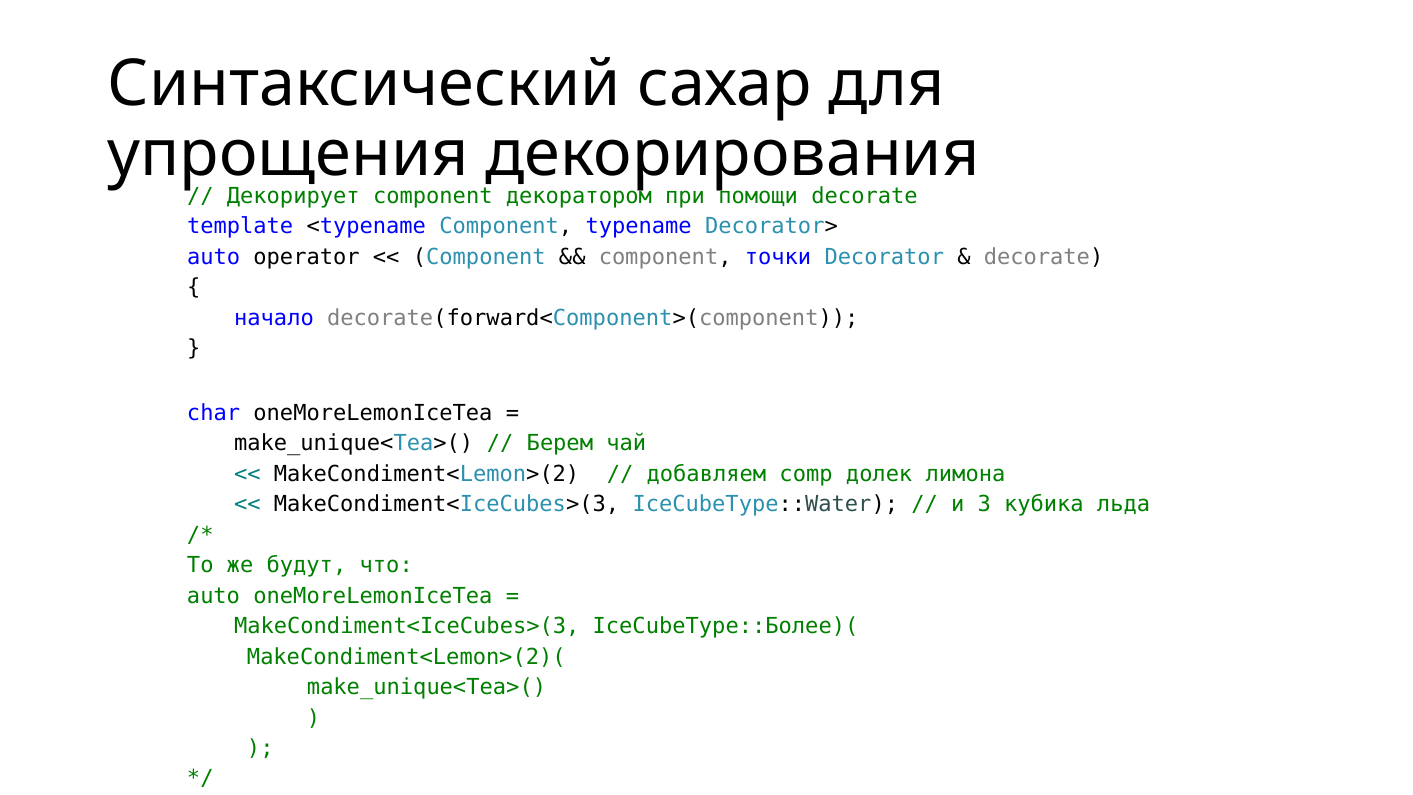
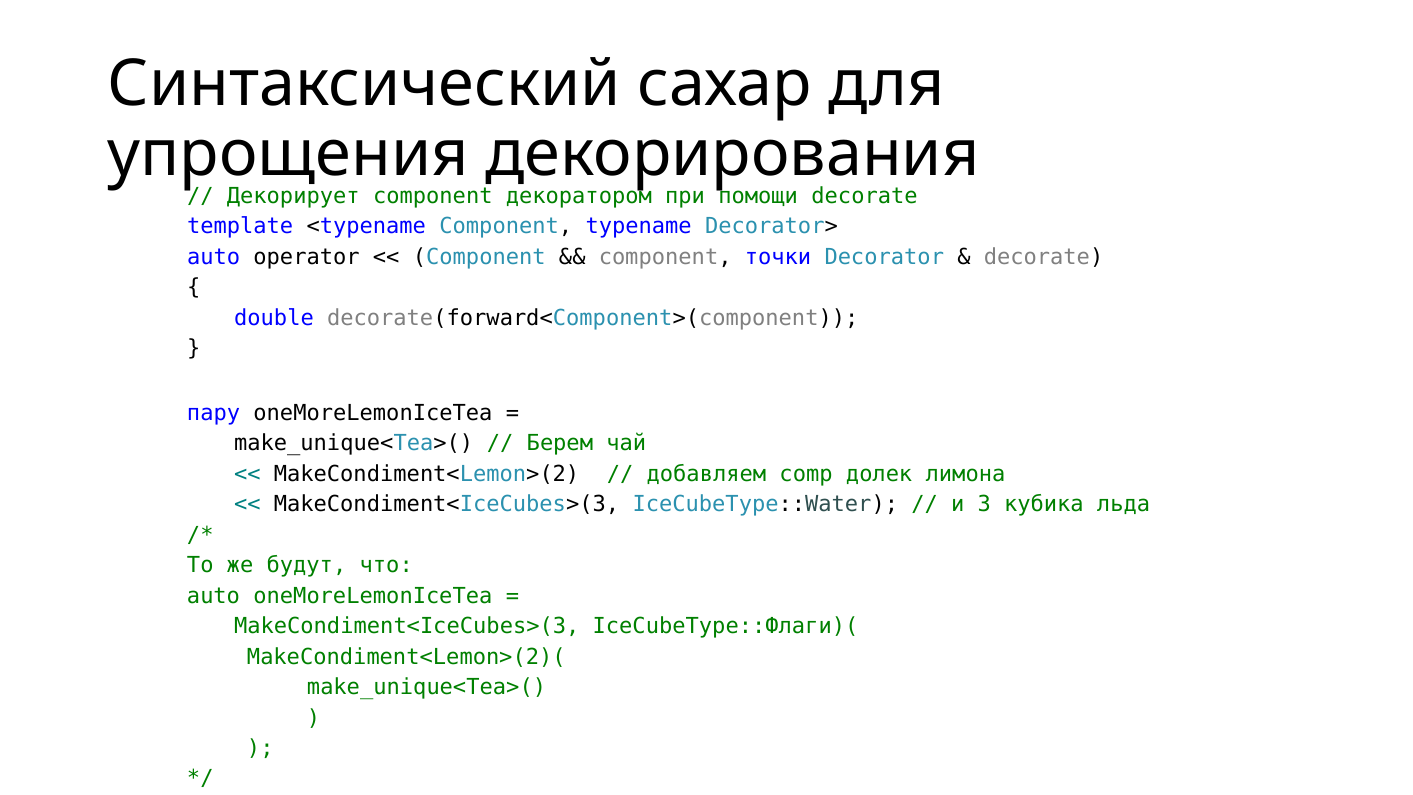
начало: начало -> double
char: char -> пару
IceCubeType::Более)(: IceCubeType::Более)( -> IceCubeType::Флаги)(
